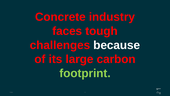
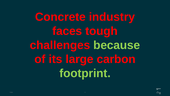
because colour: white -> light green
